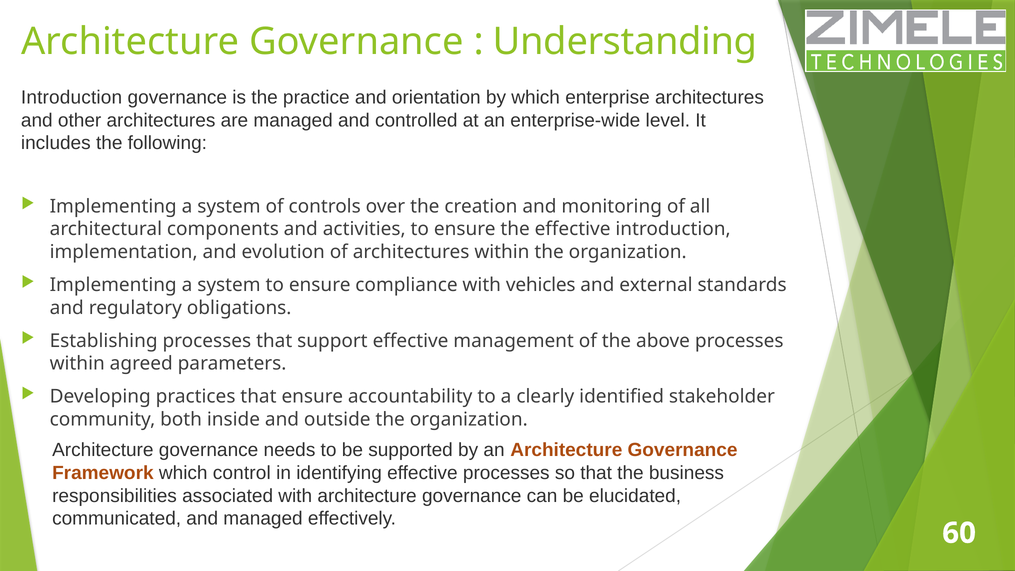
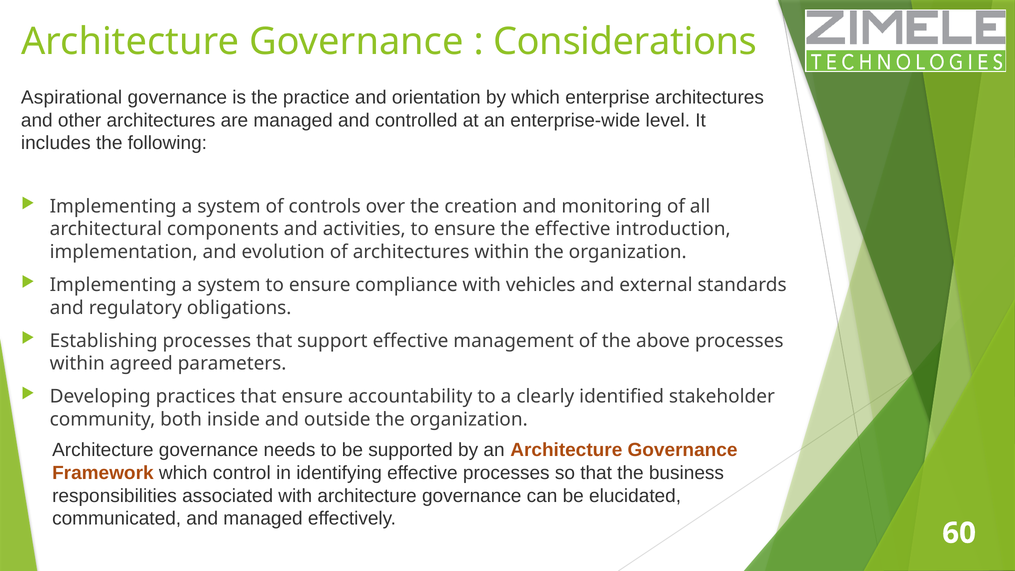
Understanding: Understanding -> Considerations
Introduction at (72, 97): Introduction -> Aspirational
